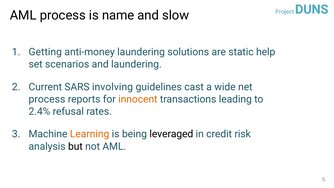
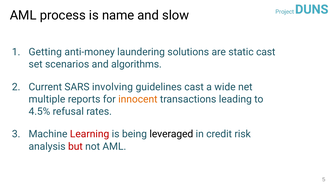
static help: help -> cast
and laundering: laundering -> algorithms
process at (47, 99): process -> multiple
2.4%: 2.4% -> 4.5%
Learning colour: orange -> red
but colour: black -> red
